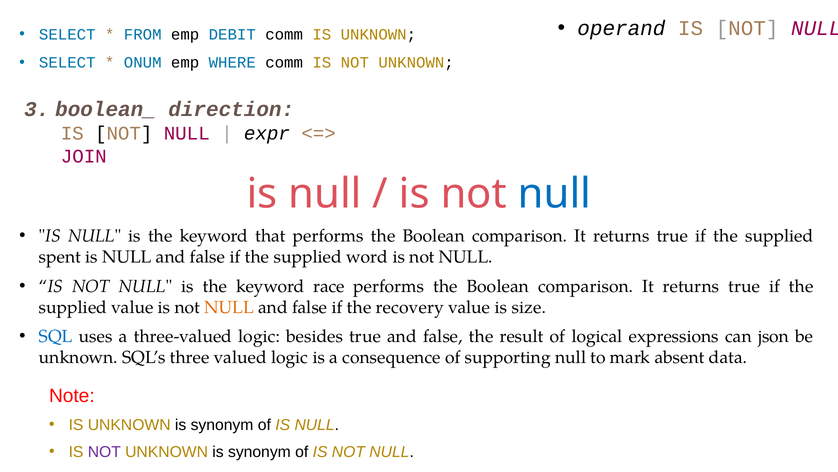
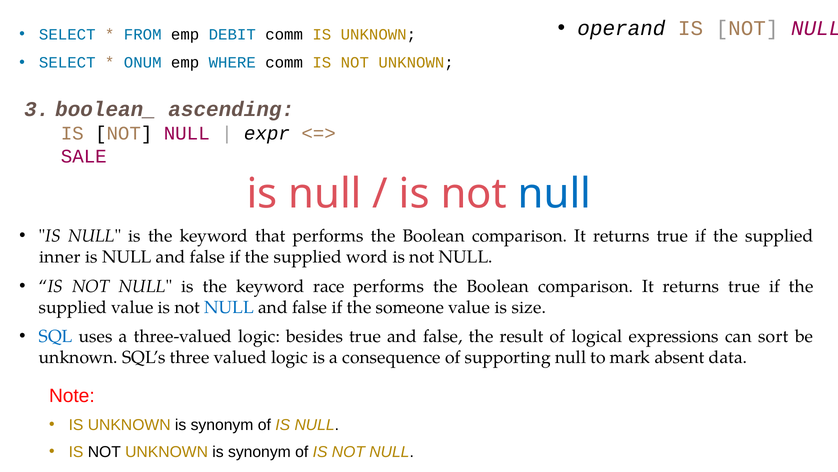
direction: direction -> ascending
JOIN: JOIN -> SALE
spent: spent -> inner
NULL at (229, 307) colour: orange -> blue
recovery: recovery -> someone
json: json -> sort
NOT at (104, 451) colour: purple -> black
